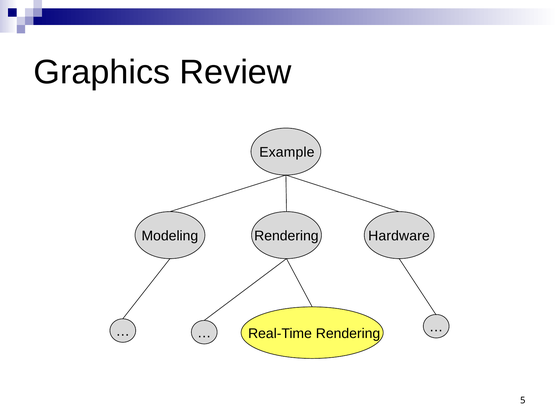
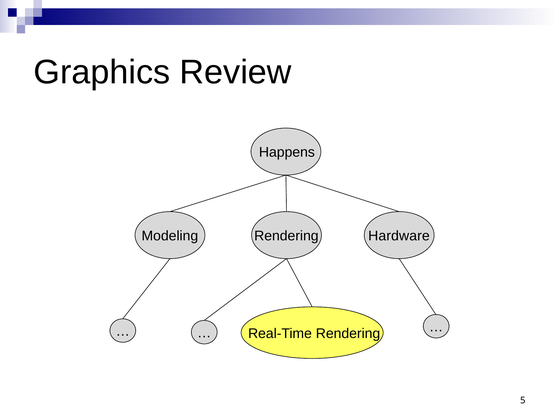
Example: Example -> Happens
